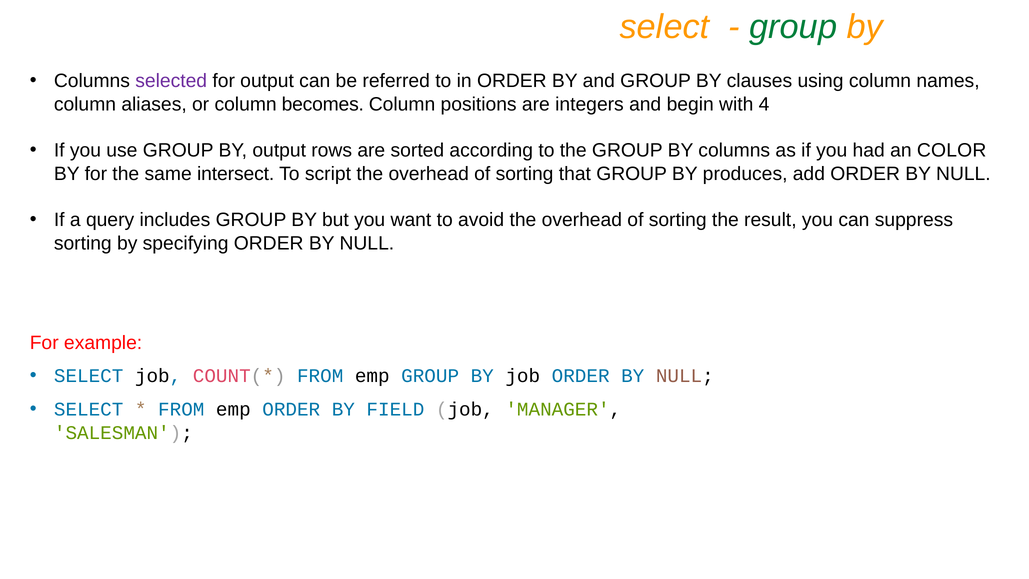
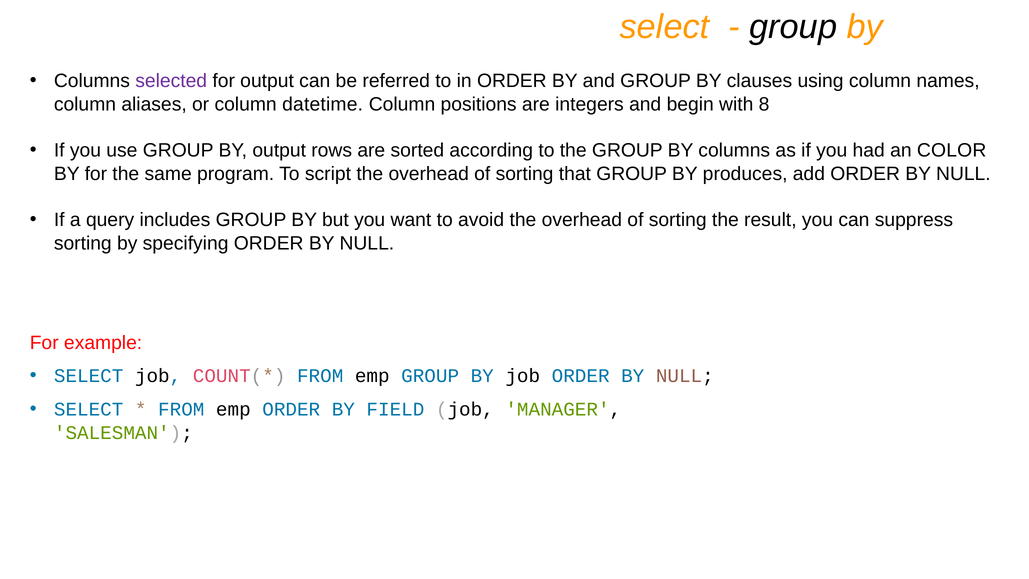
group at (793, 27) colour: green -> black
becomes: becomes -> datetime
4: 4 -> 8
intersect: intersect -> program
